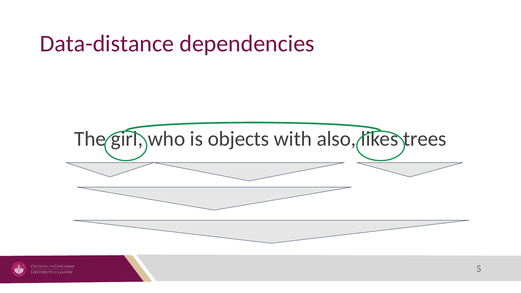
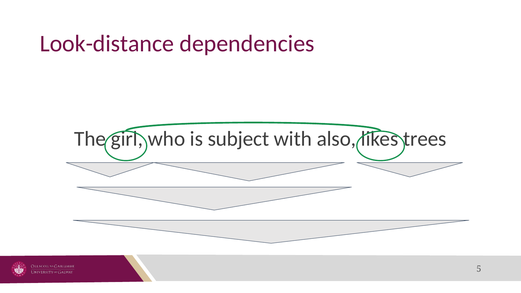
Data-distance: Data-distance -> Look-distance
objects: objects -> subject
